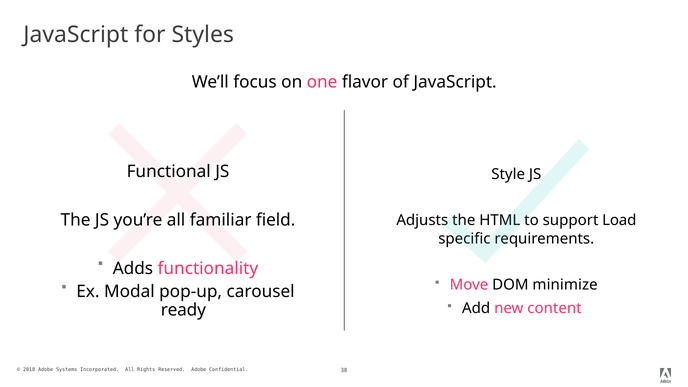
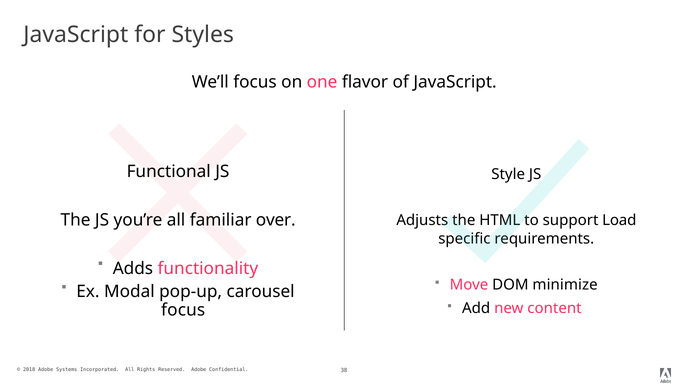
field: field -> over
ready at (183, 310): ready -> focus
